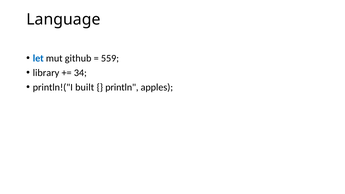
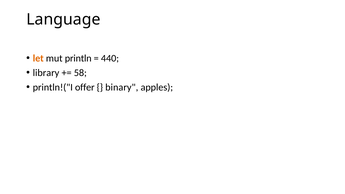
let colour: blue -> orange
github: github -> println
559: 559 -> 440
34: 34 -> 58
built: built -> offer
println: println -> binary
